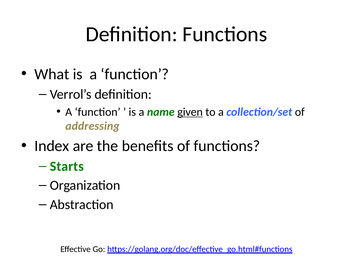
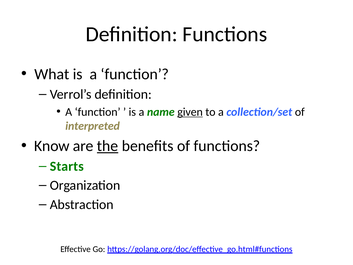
addressing: addressing -> interpreted
Index: Index -> Know
the underline: none -> present
